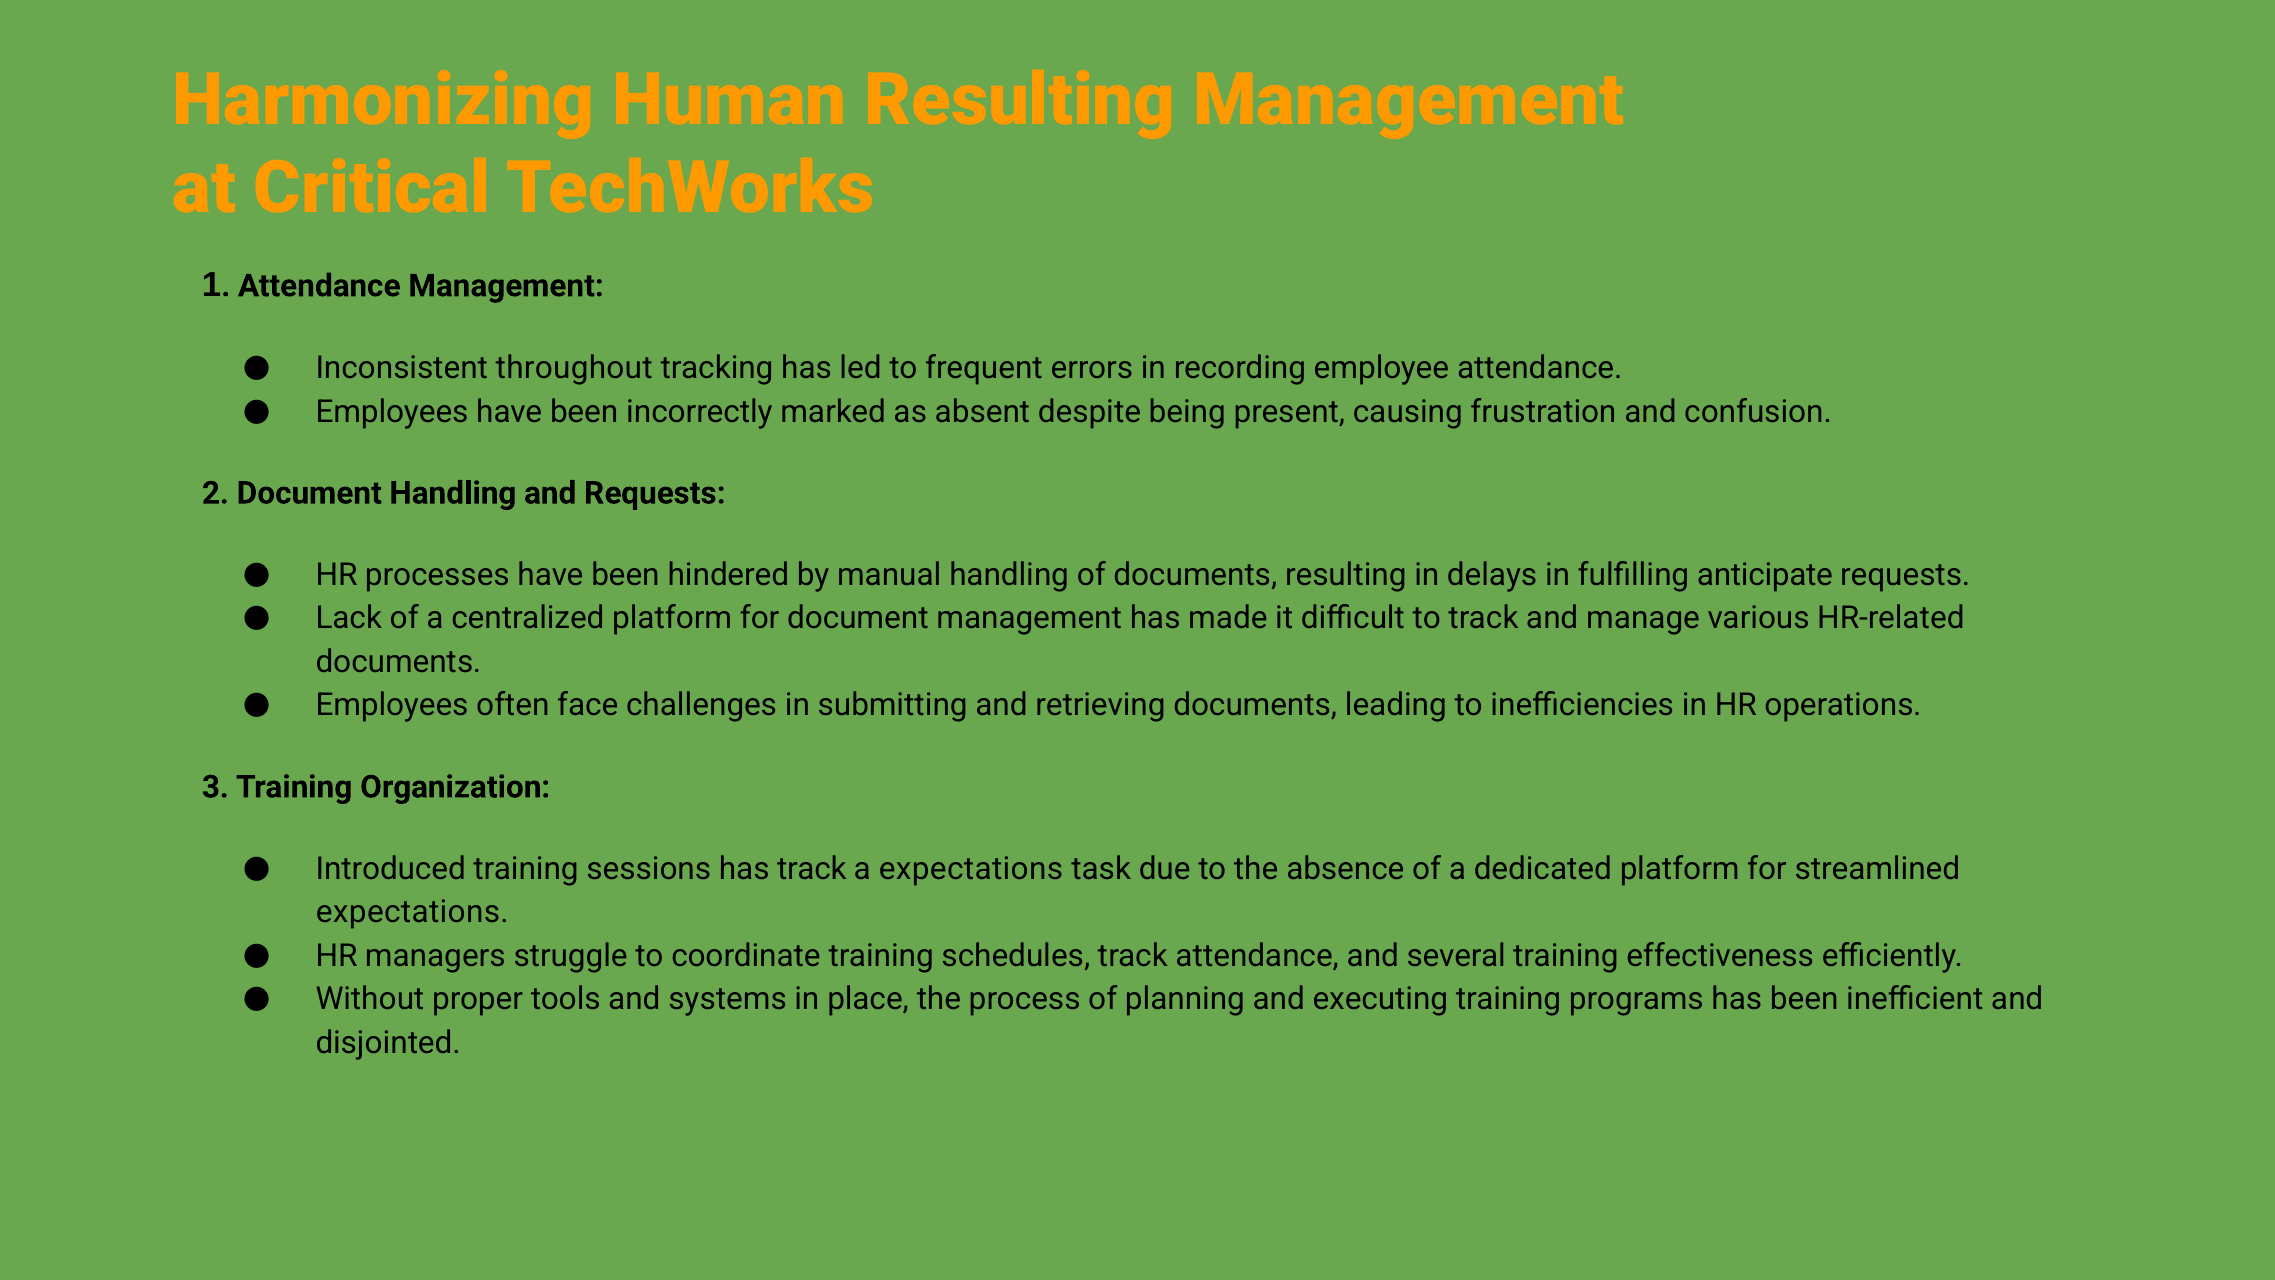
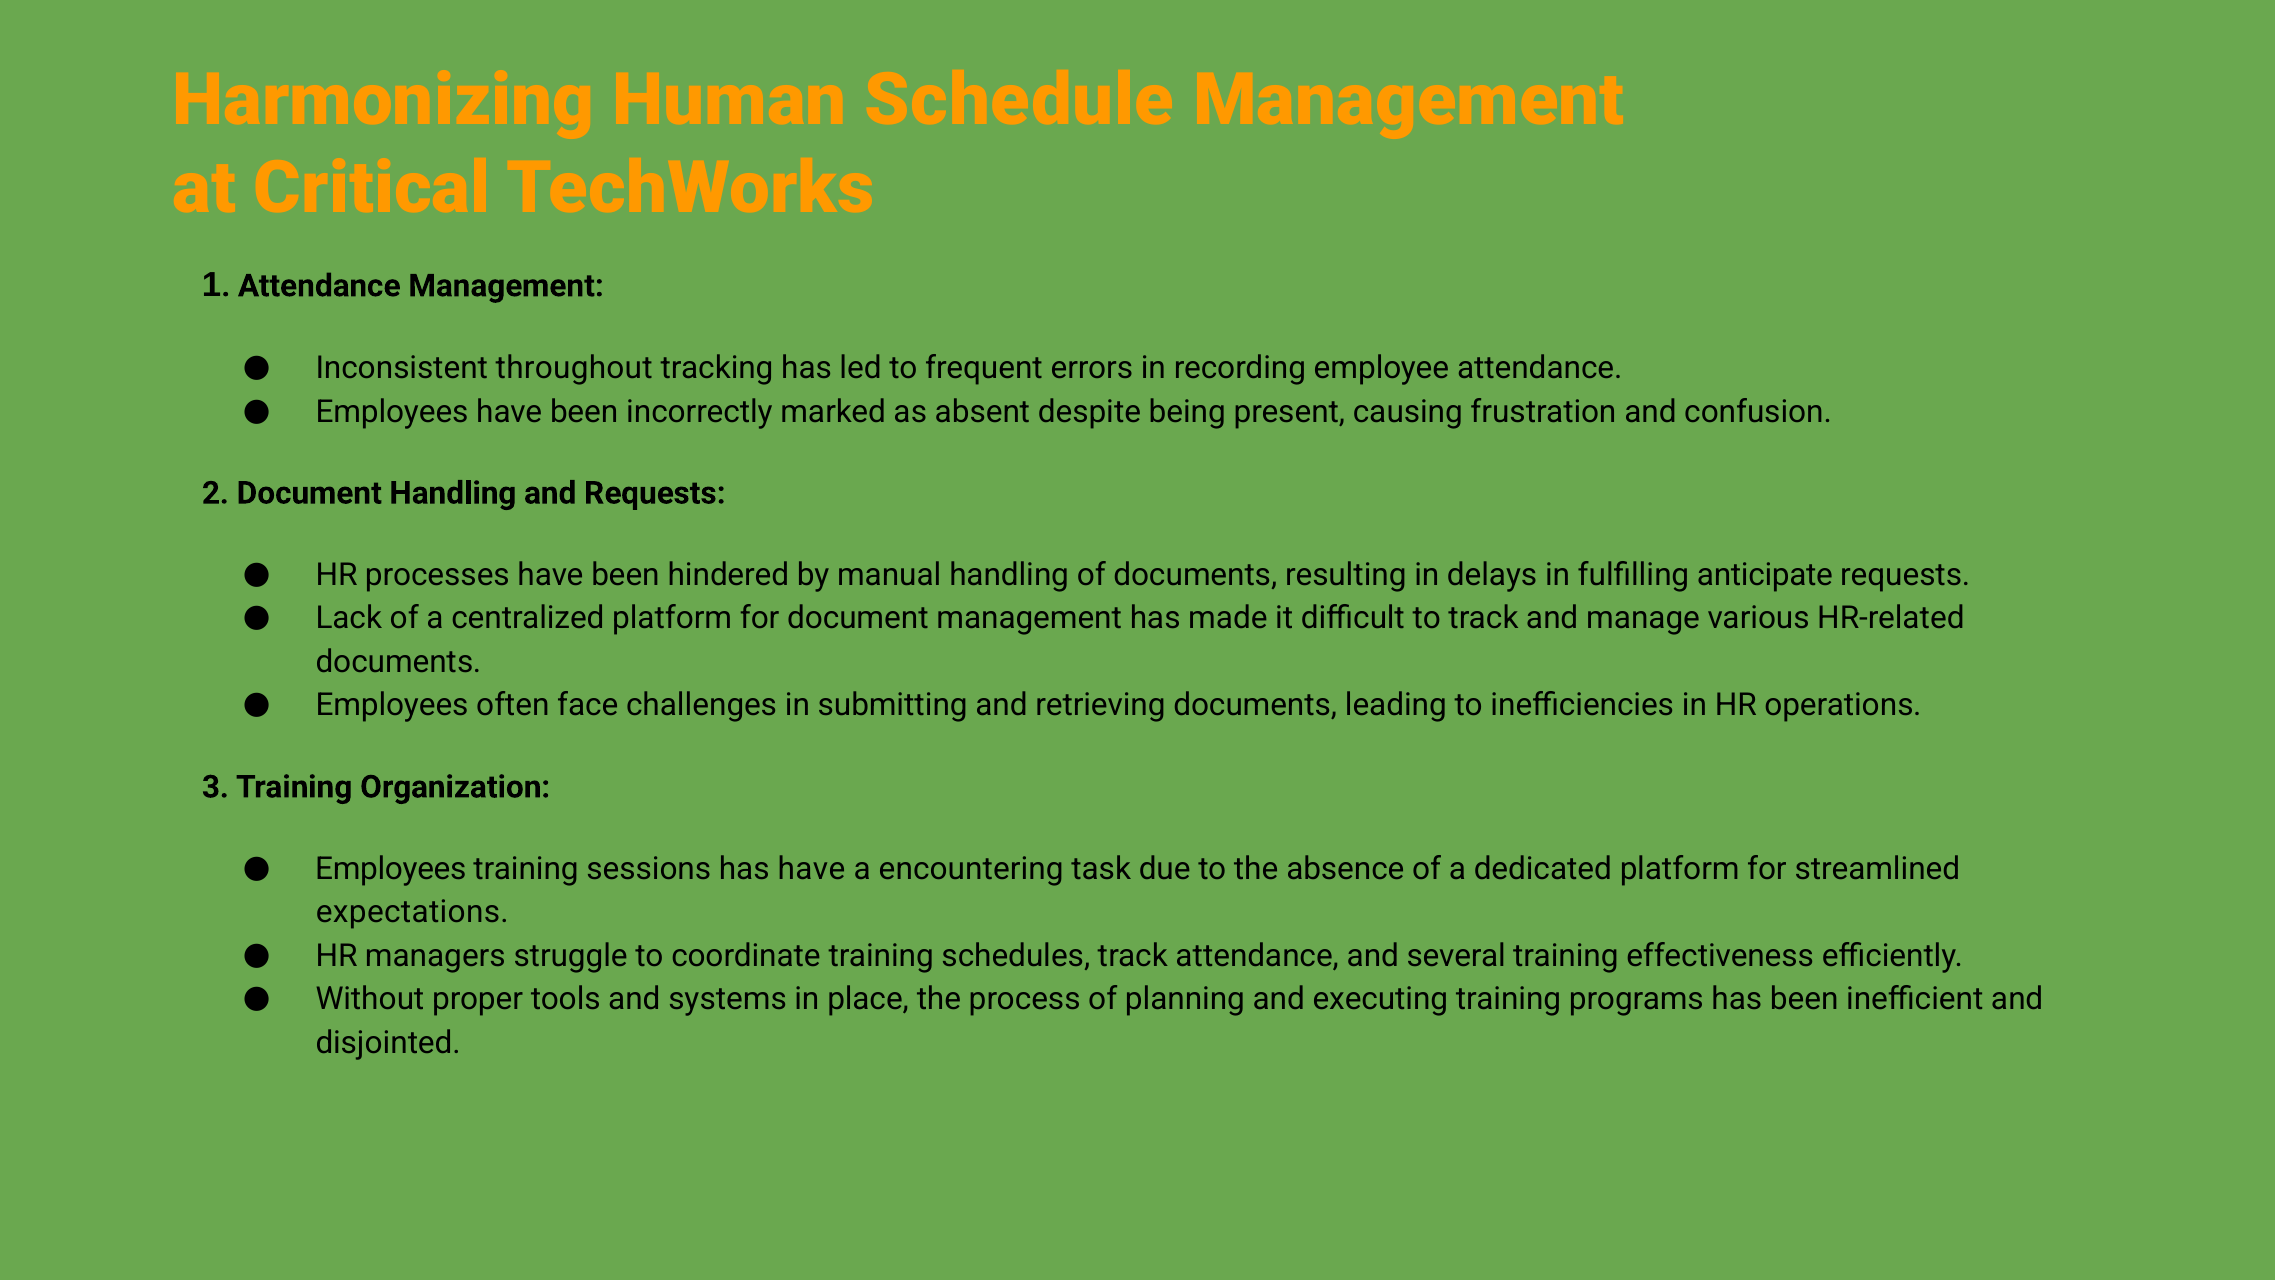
Human Resulting: Resulting -> Schedule
Introduced at (391, 868): Introduced -> Employees
has track: track -> have
a expectations: expectations -> encountering
